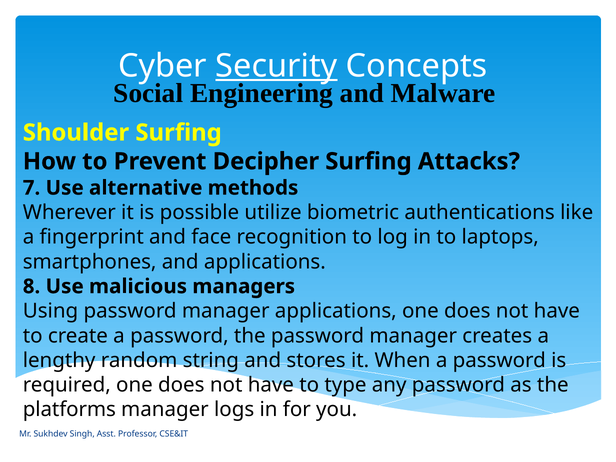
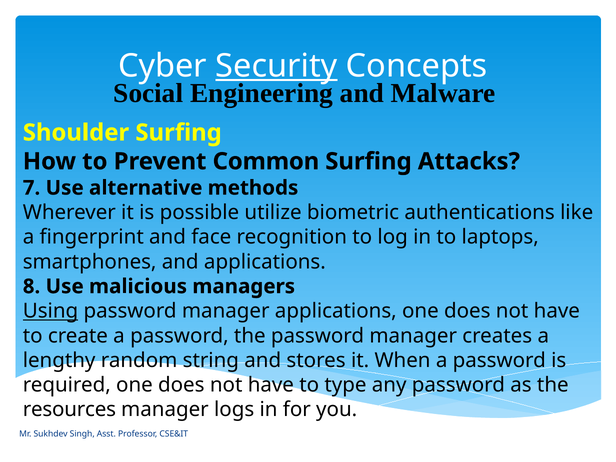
Decipher: Decipher -> Common
Using underline: none -> present
platforms: platforms -> resources
